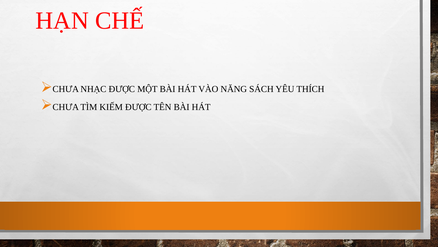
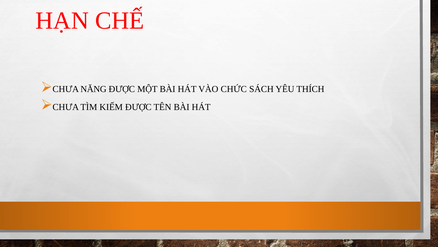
NHẠC: NHẠC -> NĂNG
NĂNG: NĂNG -> CHỨC
